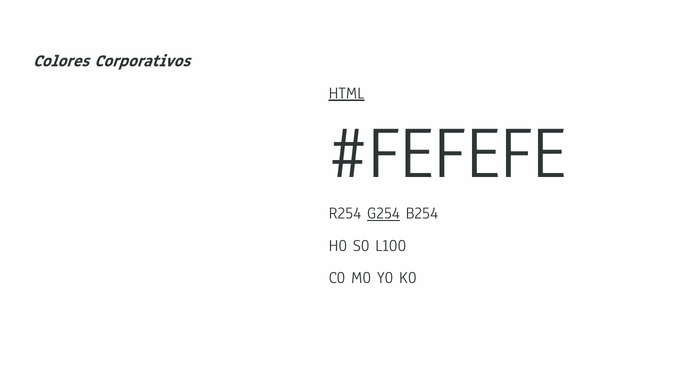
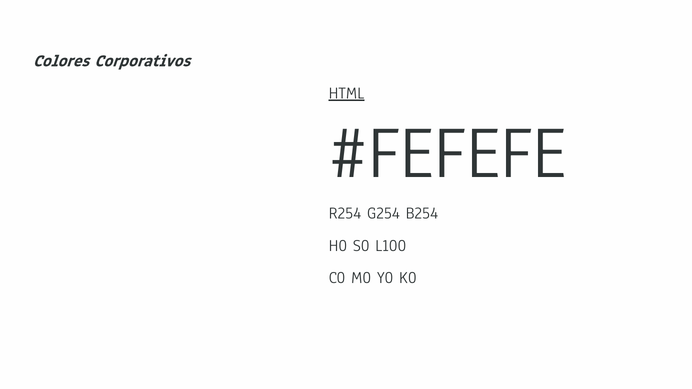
G254 underline: present -> none
